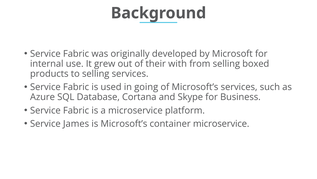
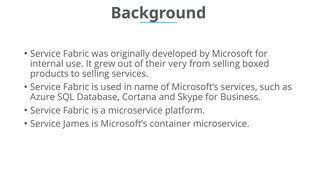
with: with -> very
going: going -> name
